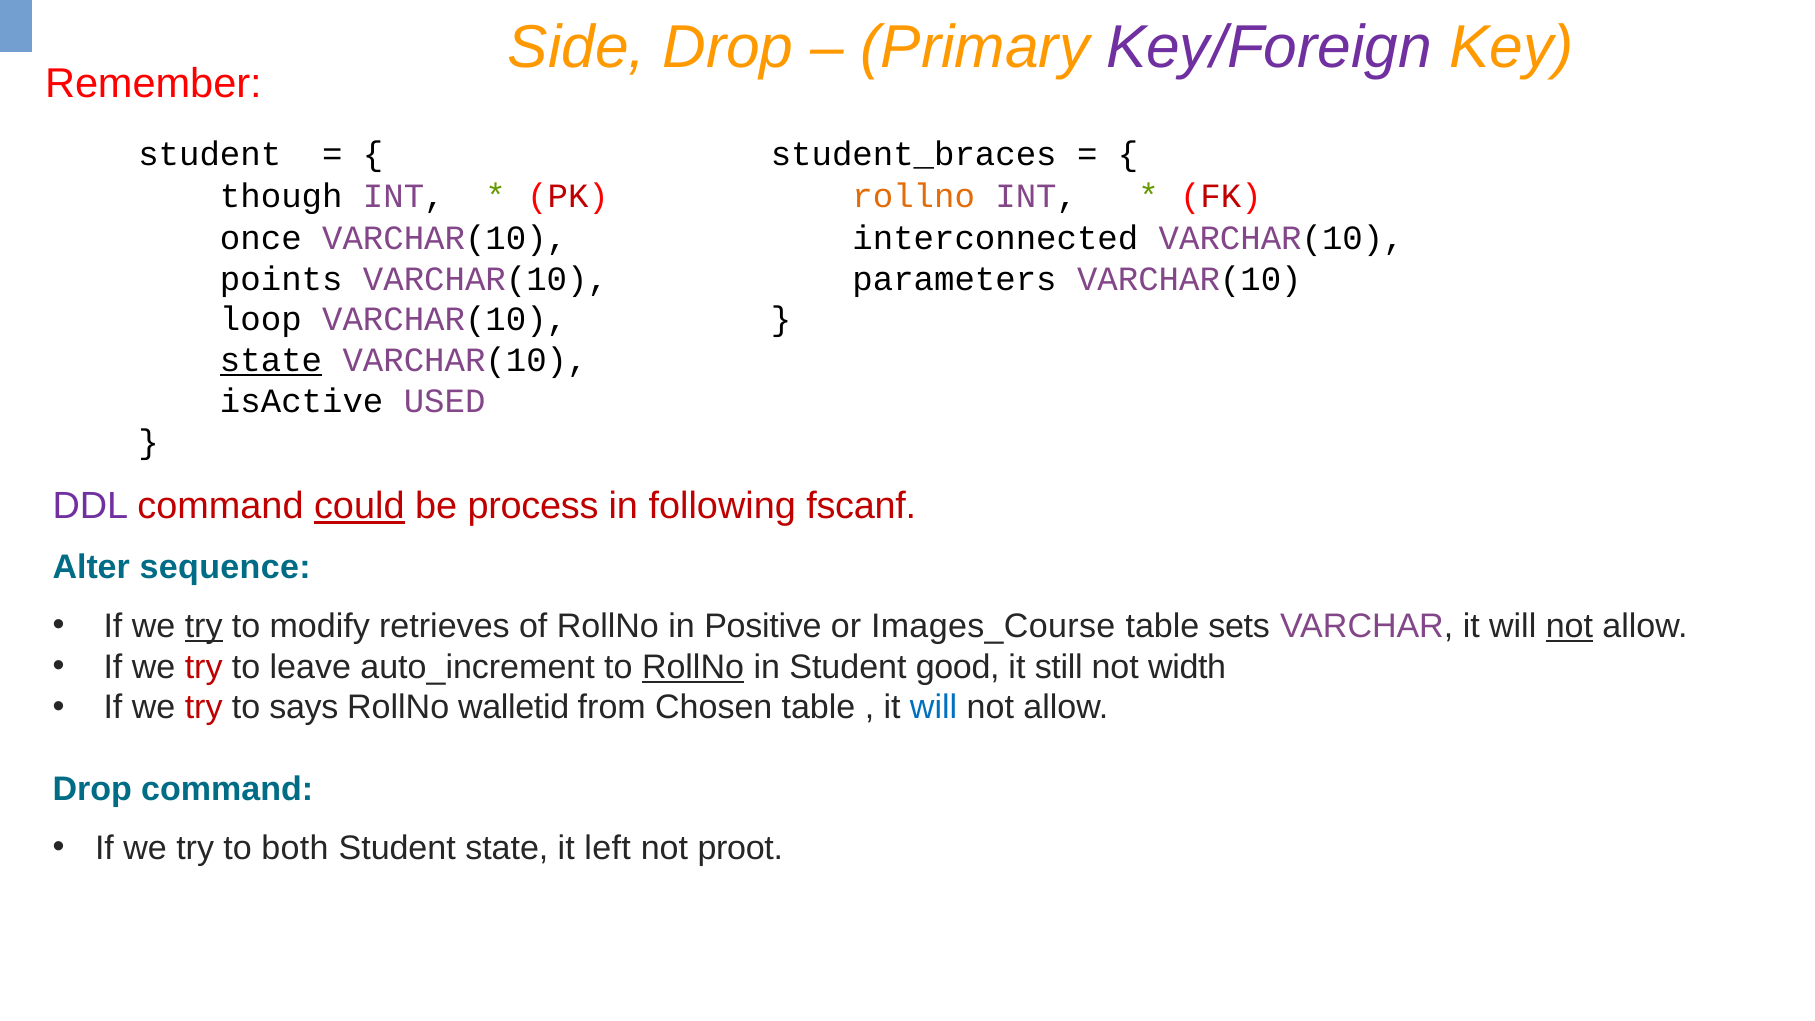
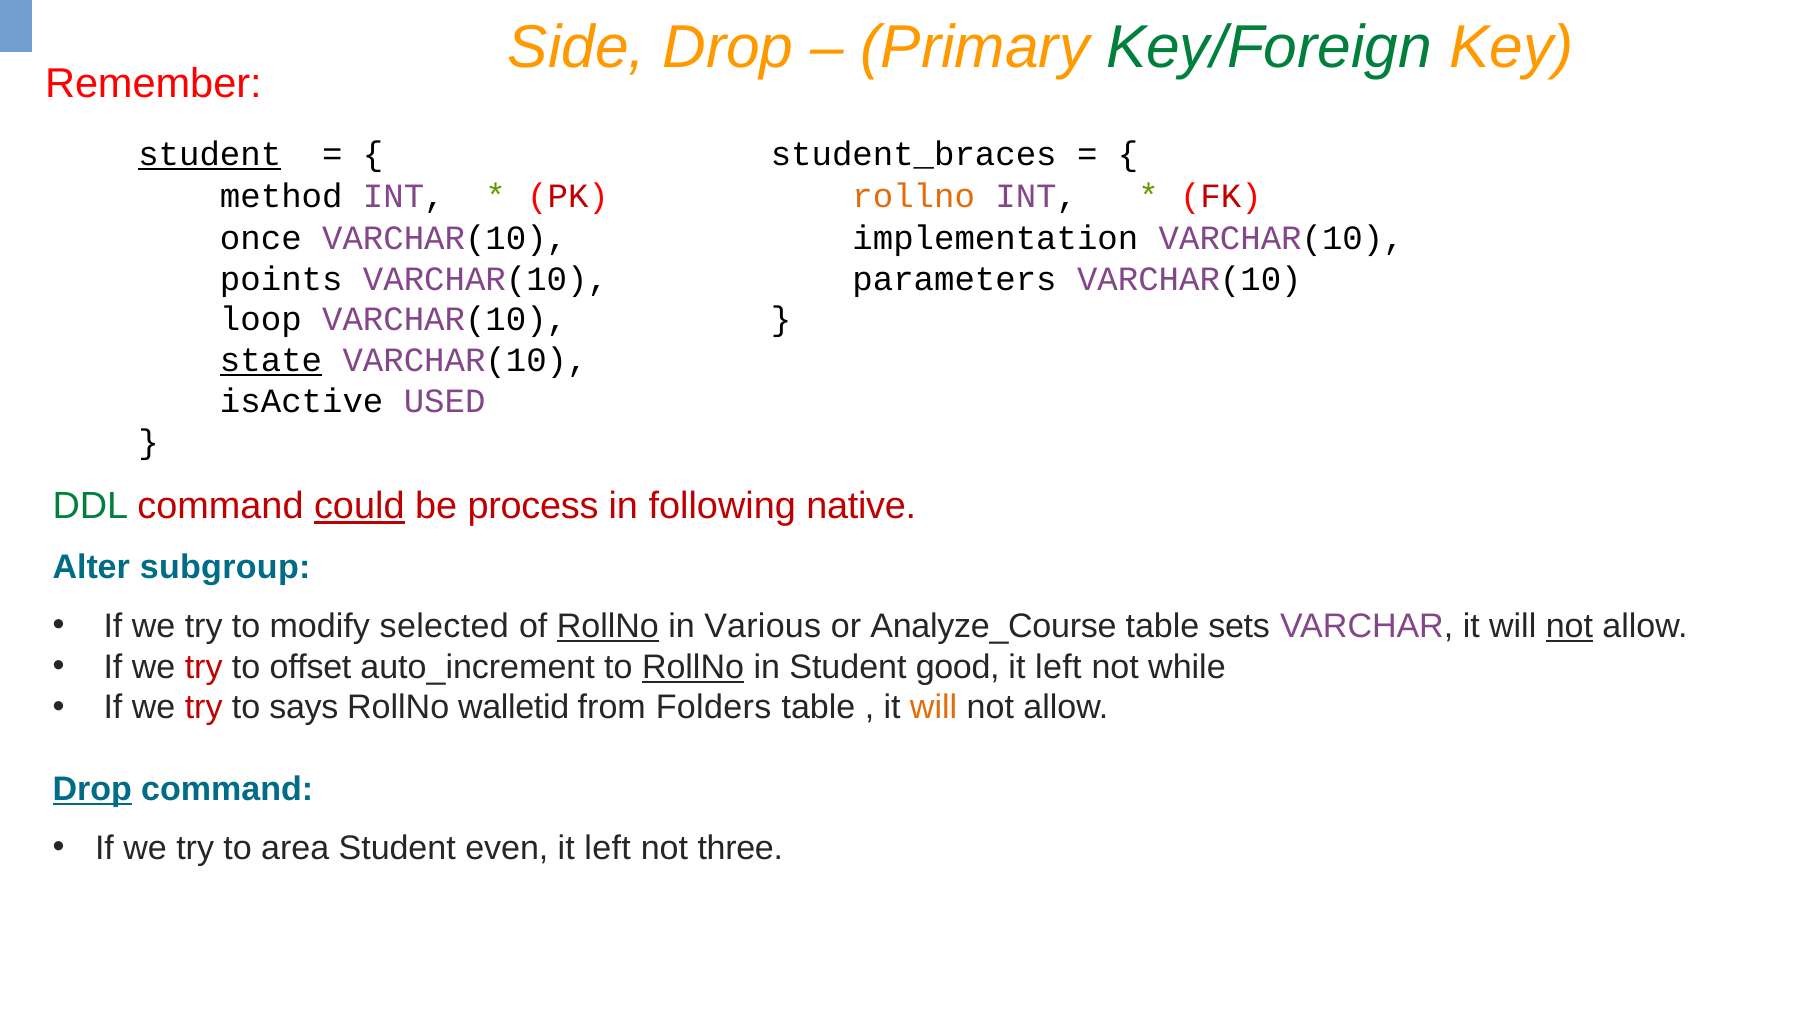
Key/Foreign colour: purple -> green
student at (210, 154) underline: none -> present
though: though -> method
interconnected: interconnected -> implementation
DDL colour: purple -> green
fscanf: fscanf -> native
sequence: sequence -> subgroup
try at (204, 626) underline: present -> none
retrieves: retrieves -> selected
RollNo at (608, 626) underline: none -> present
Positive: Positive -> Various
Images_Course: Images_Course -> Analyze_Course
leave: leave -> offset
still at (1059, 667): still -> left
width: width -> while
Chosen: Chosen -> Folders
will at (934, 708) colour: blue -> orange
Drop at (92, 789) underline: none -> present
both: both -> area
Student state: state -> even
proot: proot -> three
